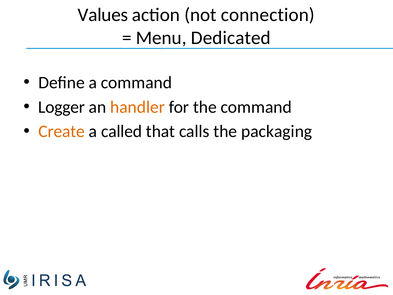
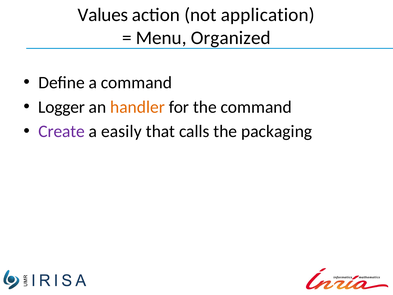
connection: connection -> application
Dedicated: Dedicated -> Organized
Create colour: orange -> purple
called: called -> easily
